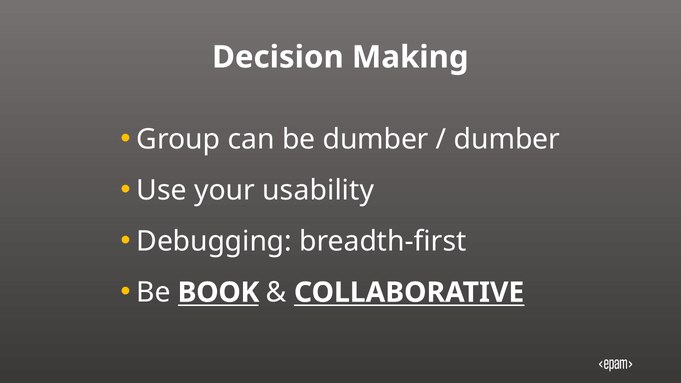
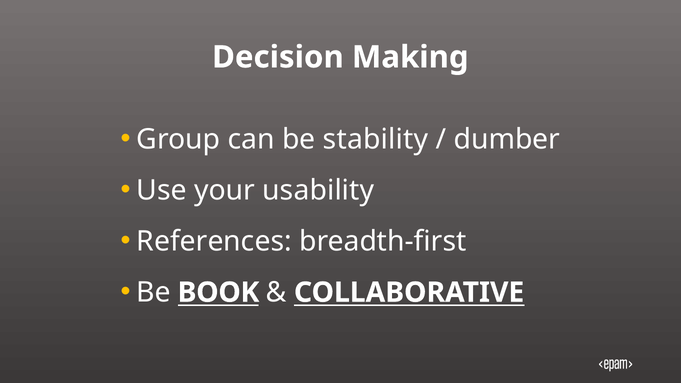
be dumber: dumber -> stability
Debugging: Debugging -> References
